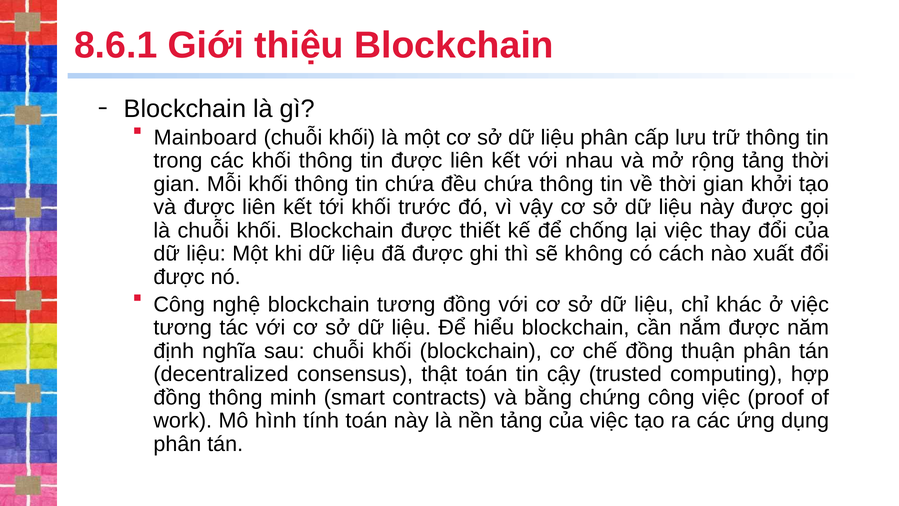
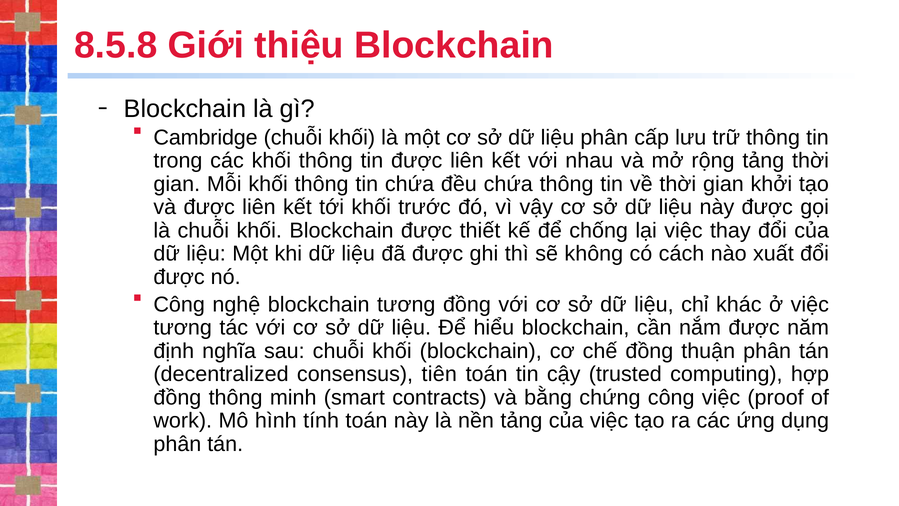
8.6.1: 8.6.1 -> 8.5.8
Mainboard: Mainboard -> Cambridge
thật: thật -> tiên
